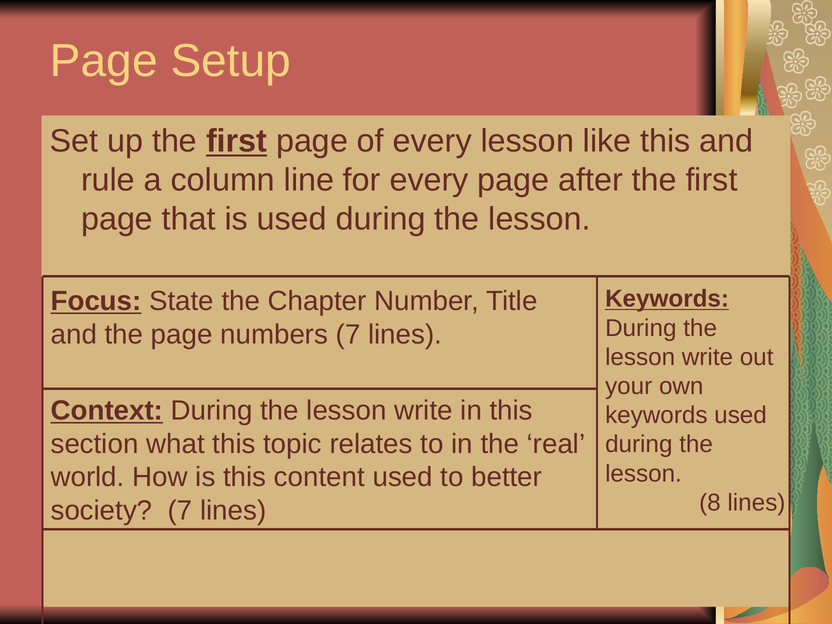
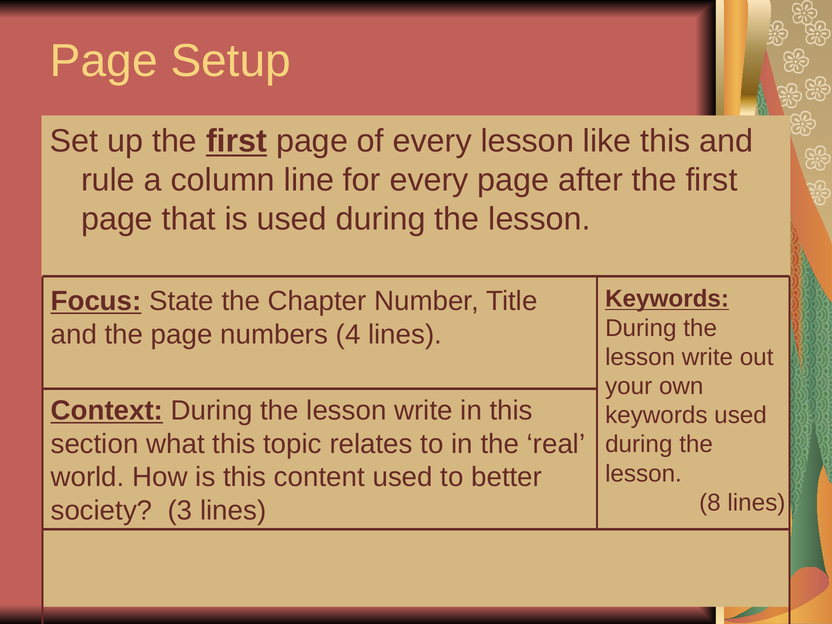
numbers 7: 7 -> 4
society 7: 7 -> 3
